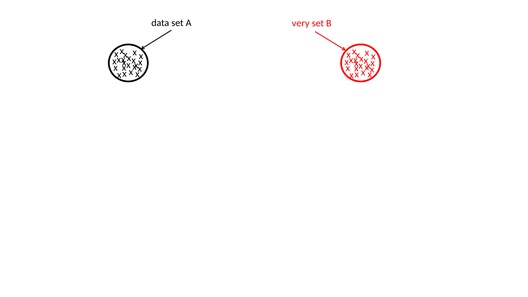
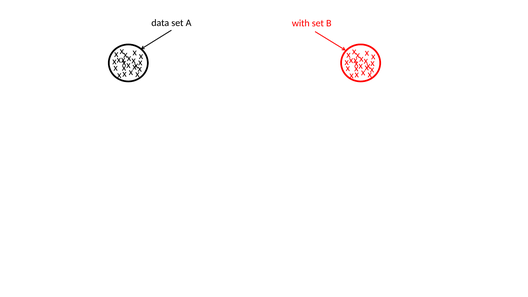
very: very -> with
